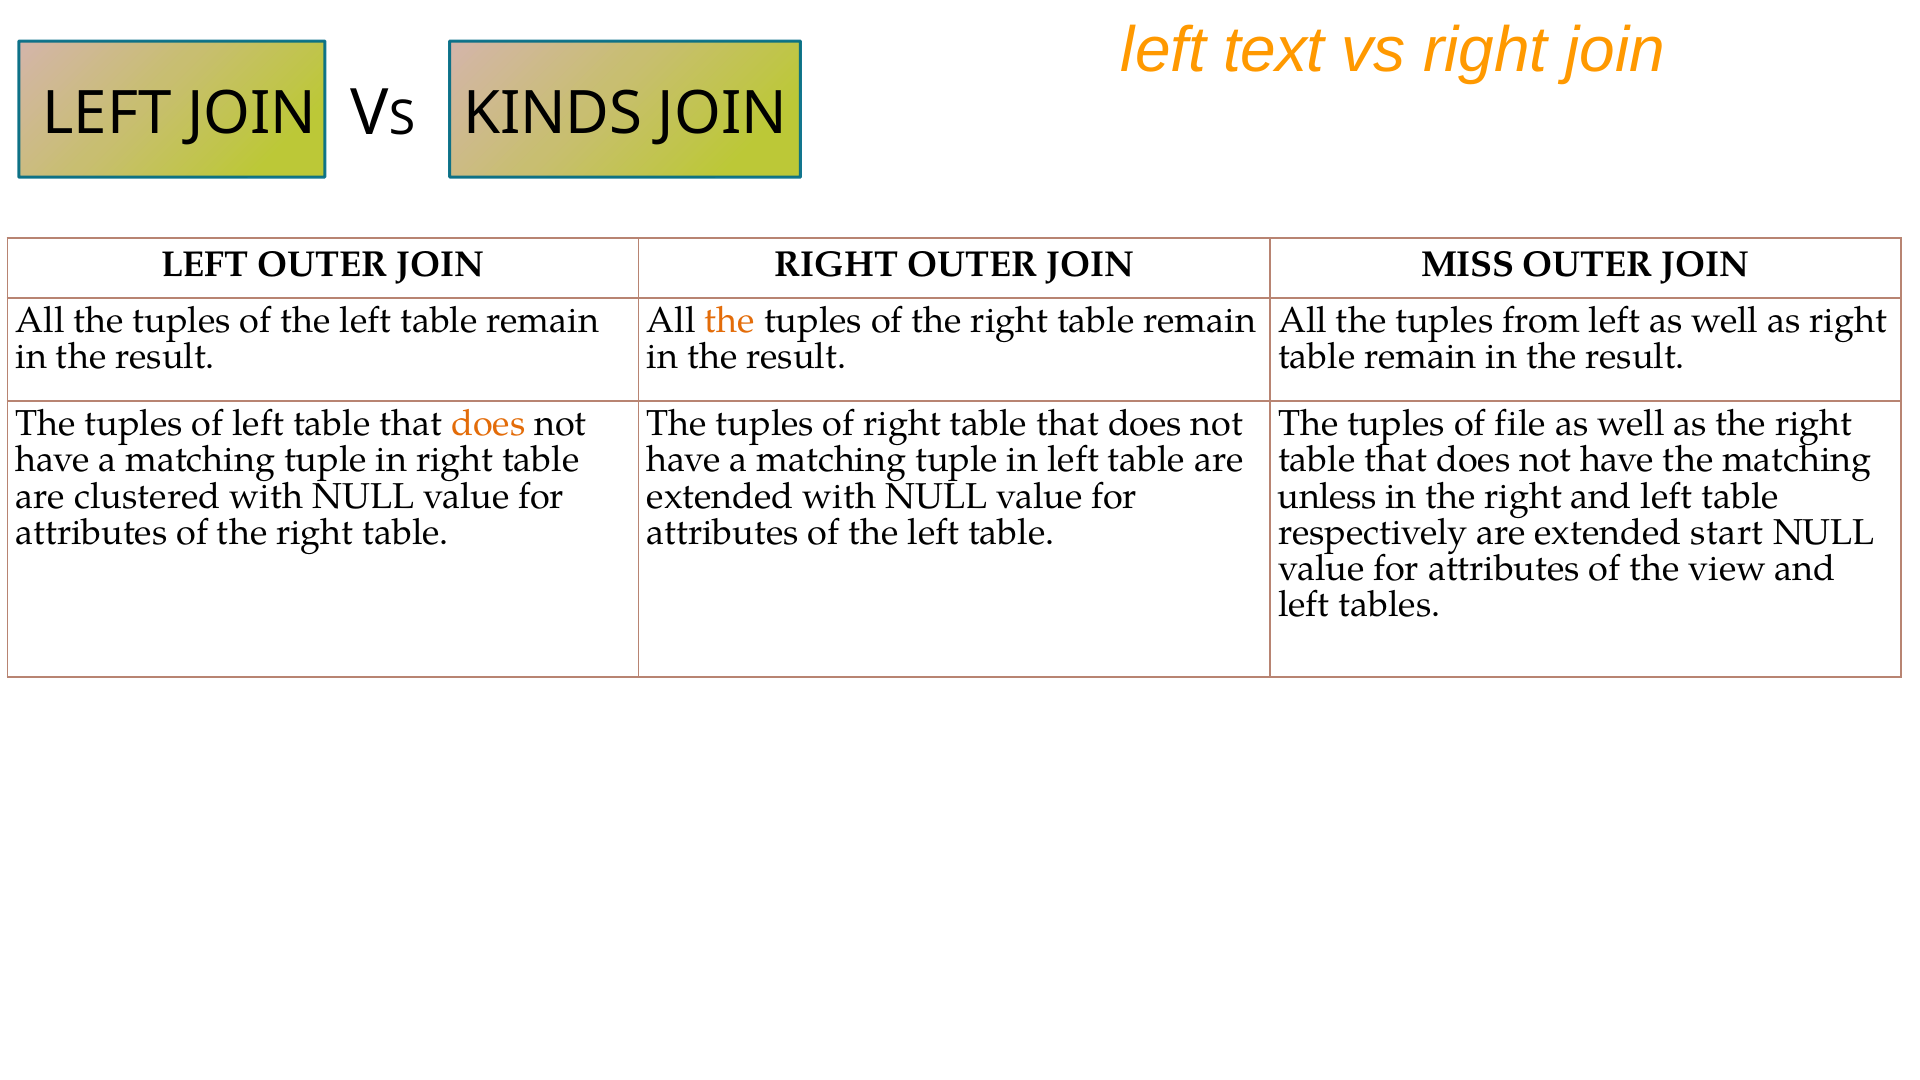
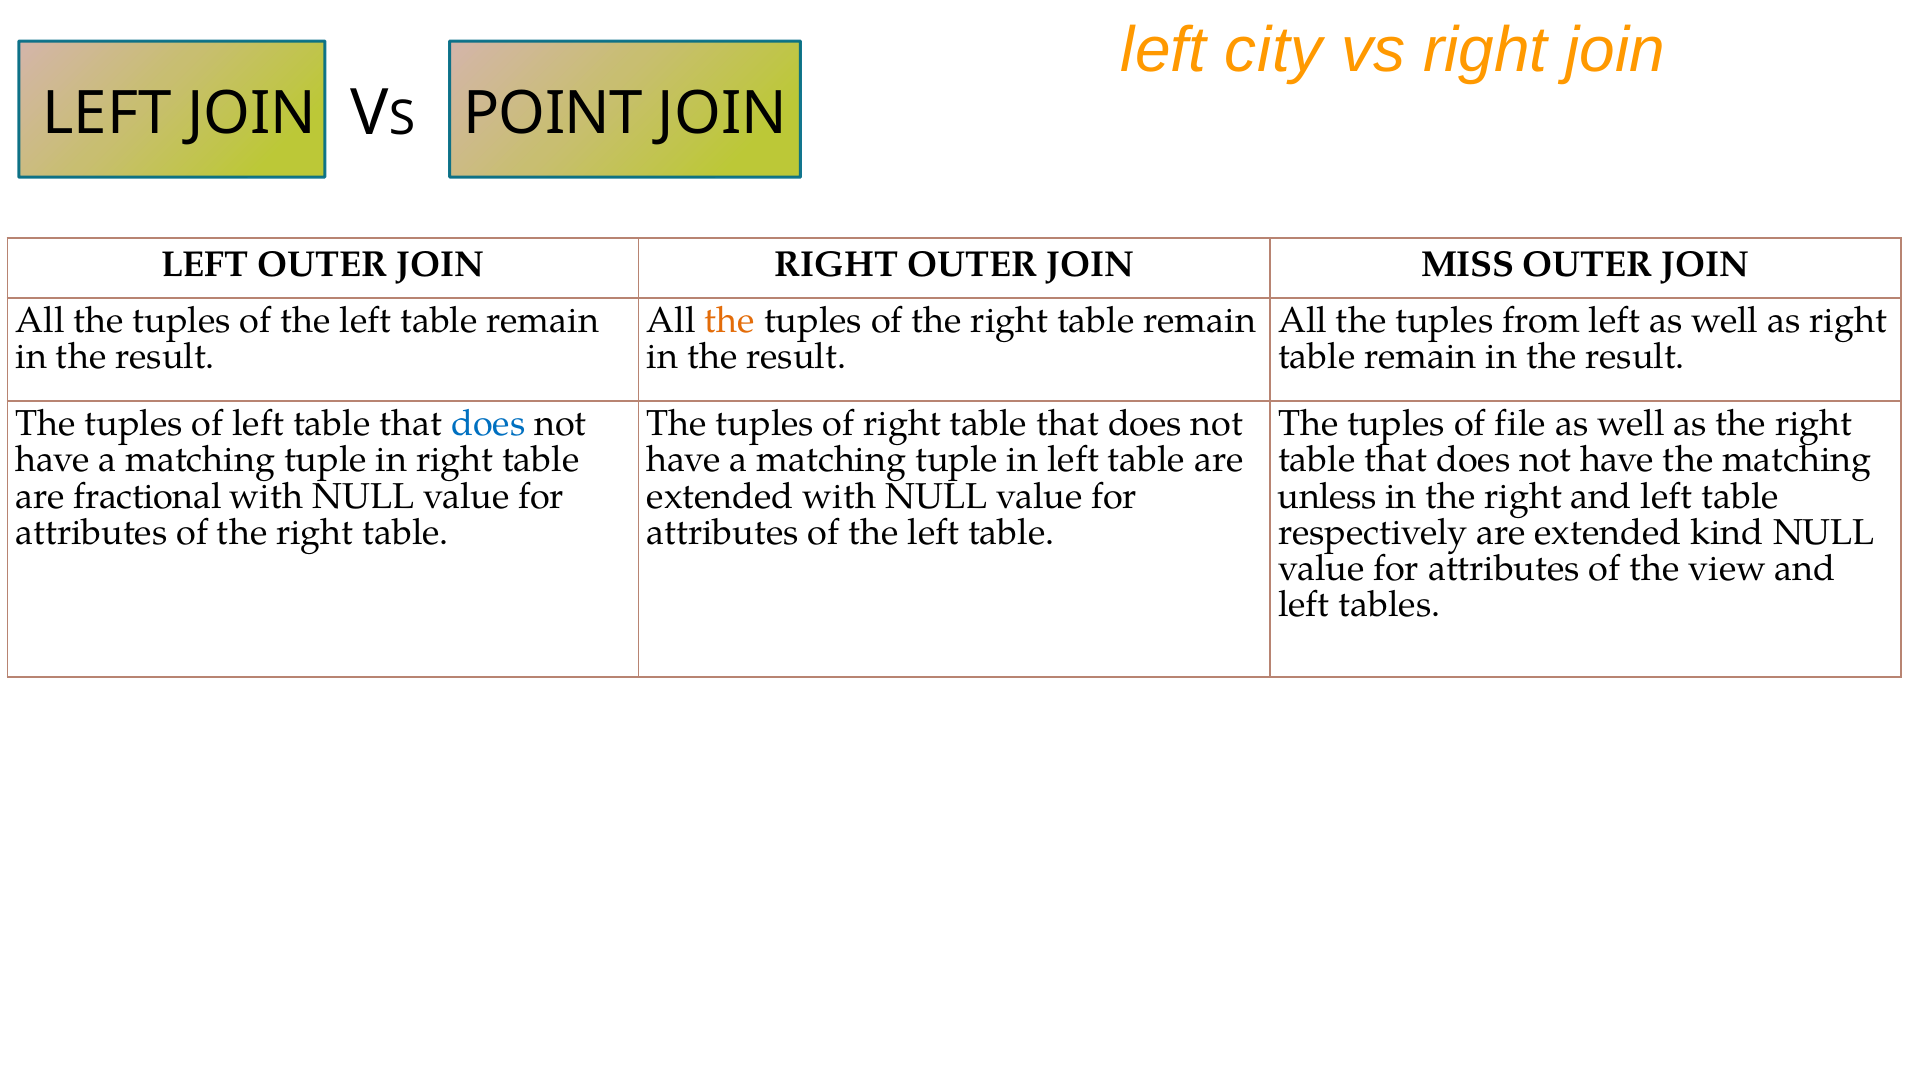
text: text -> city
KINDS: KINDS -> POINT
does at (488, 424) colour: orange -> blue
clustered: clustered -> fractional
start: start -> kind
